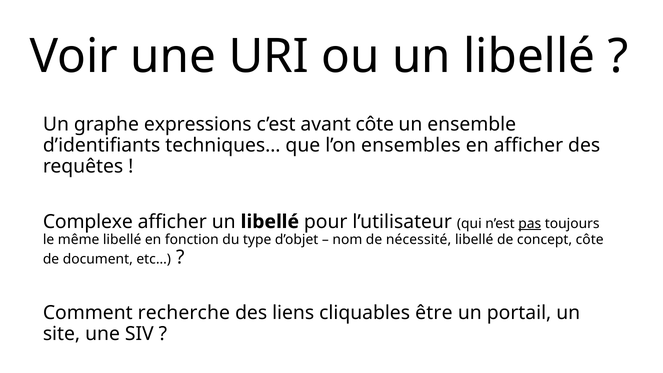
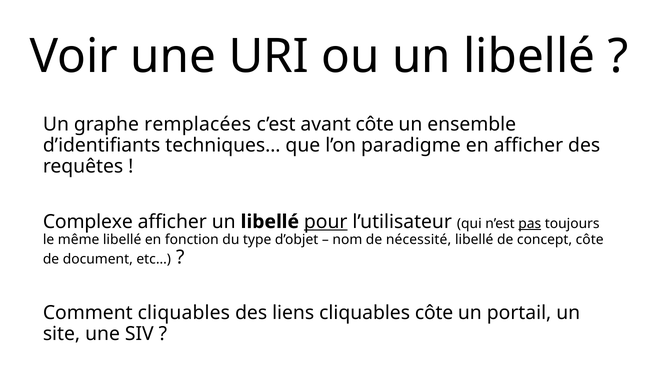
expressions: expressions -> remplacées
ensembles: ensembles -> paradigme
pour underline: none -> present
Comment recherche: recherche -> cliquables
cliquables être: être -> côte
